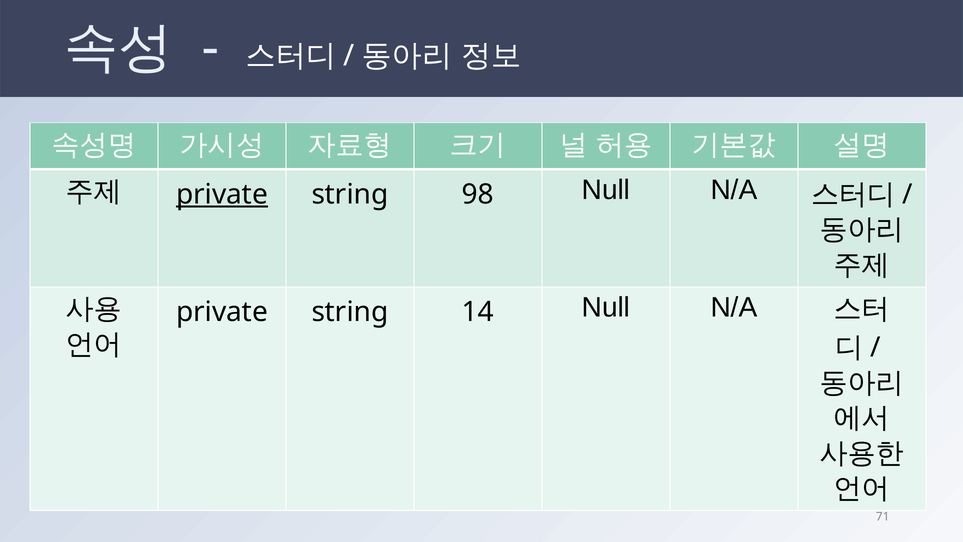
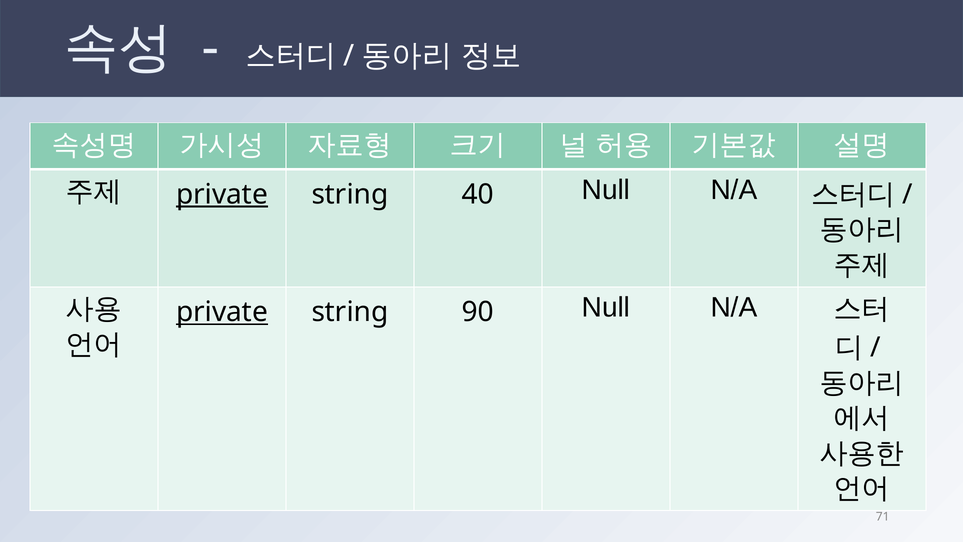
98: 98 -> 40
private at (222, 312) underline: none -> present
14: 14 -> 90
